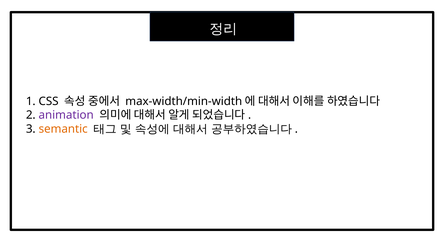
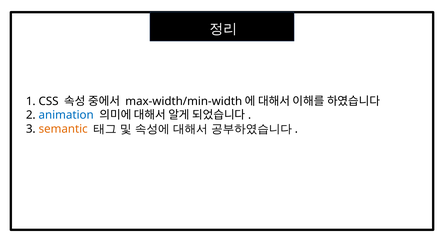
animation colour: purple -> blue
